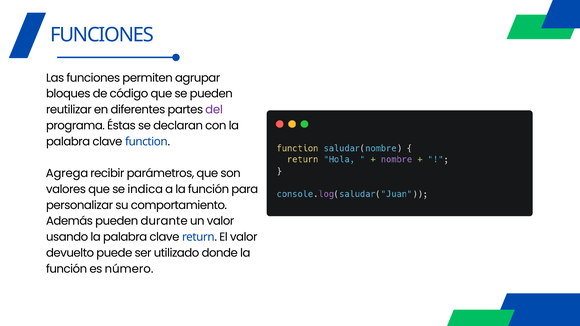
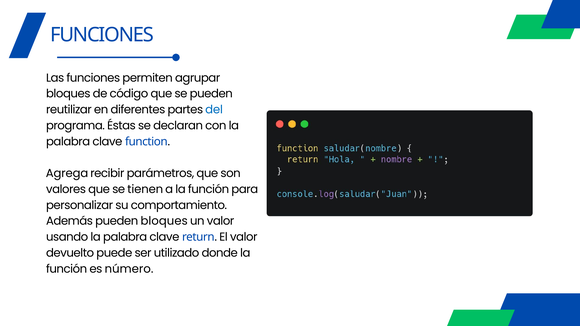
del colour: purple -> blue
indica: indica -> tienen
pueden durante: durante -> bloques
